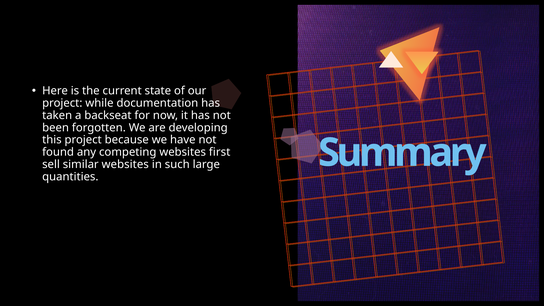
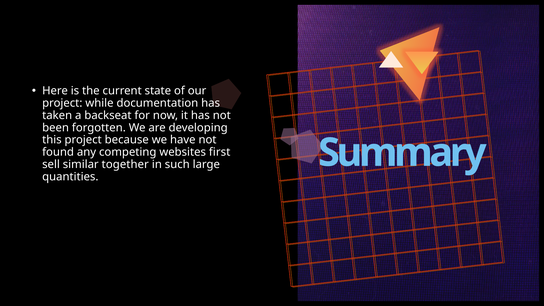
similar websites: websites -> together
